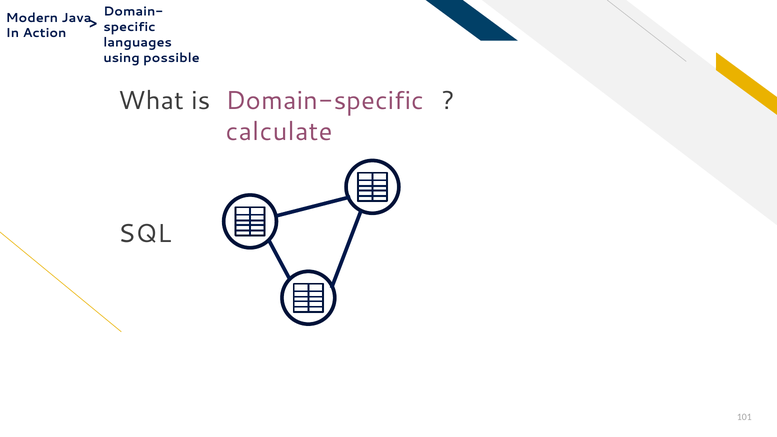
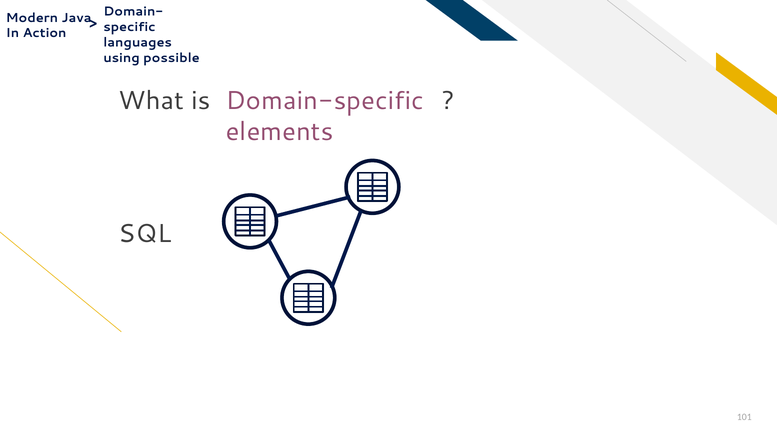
calculate: calculate -> elements
